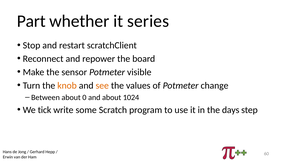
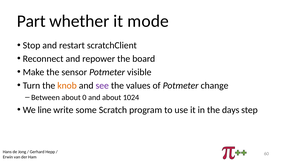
series: series -> mode
see colour: orange -> purple
tick: tick -> line
